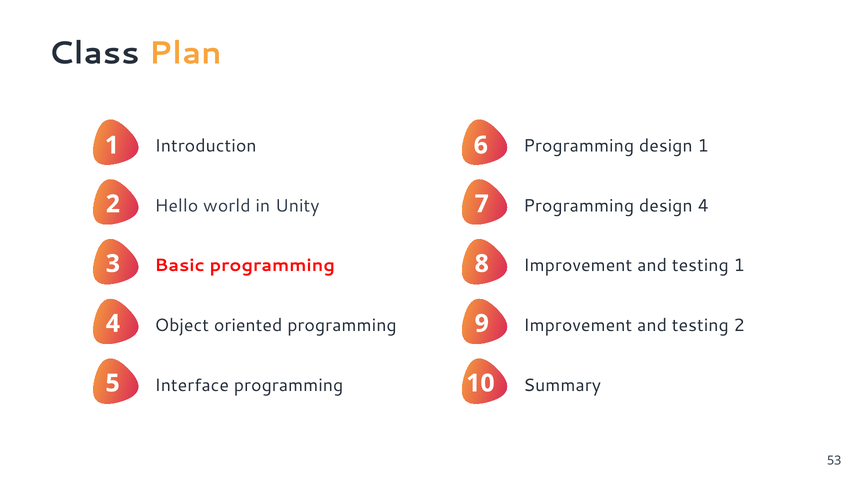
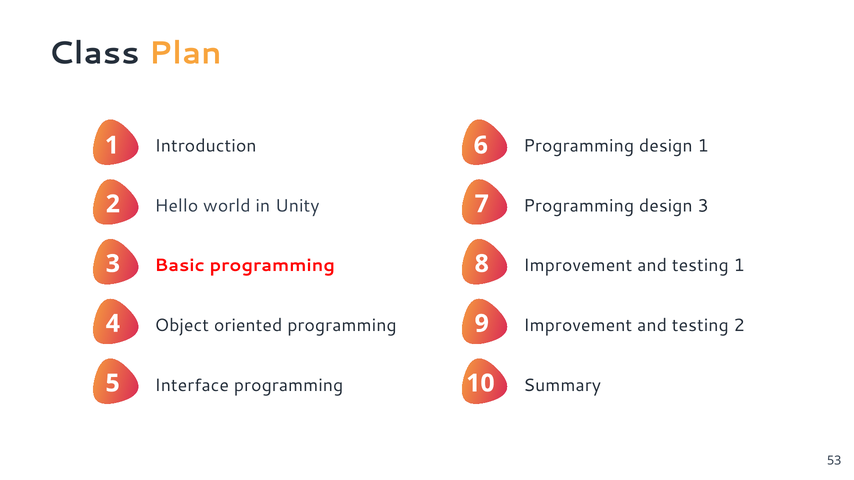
design 4: 4 -> 3
